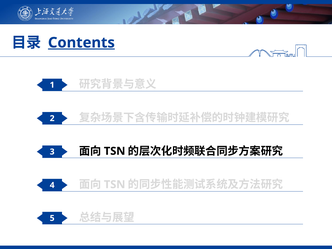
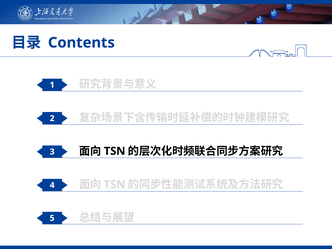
Contents underline: present -> none
